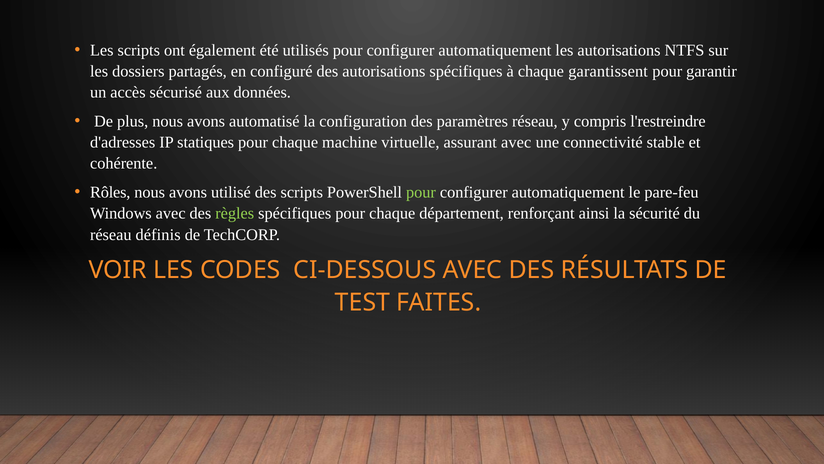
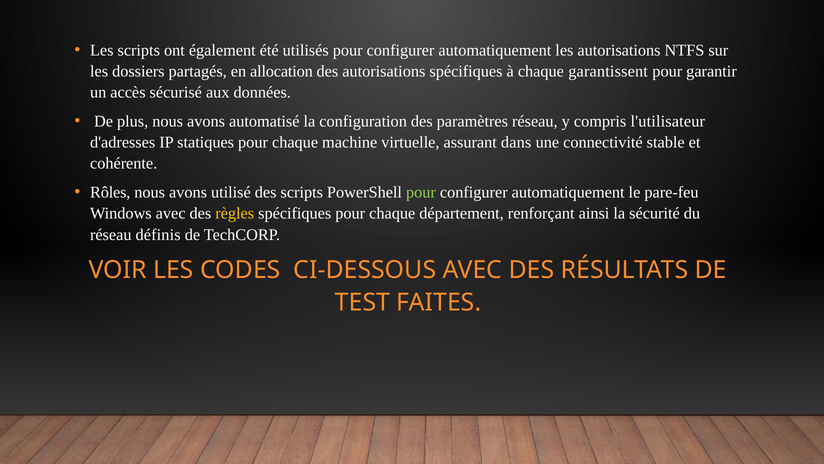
configuré: configuré -> allocation
l'restreindre: l'restreindre -> l'utilisateur
assurant avec: avec -> dans
règles colour: light green -> yellow
